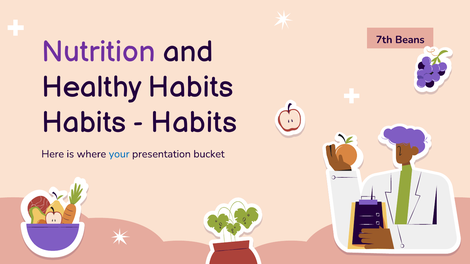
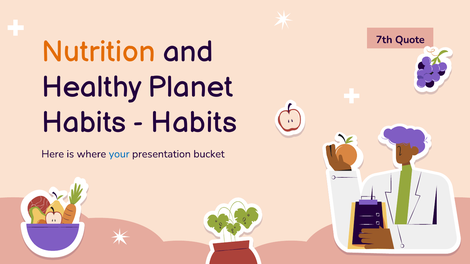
Beans: Beans -> Quote
Nutrition colour: purple -> orange
Healthy Habits: Habits -> Planet
